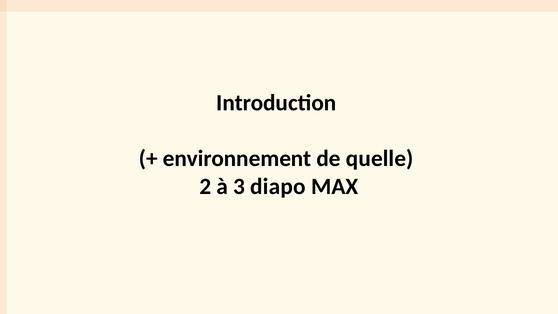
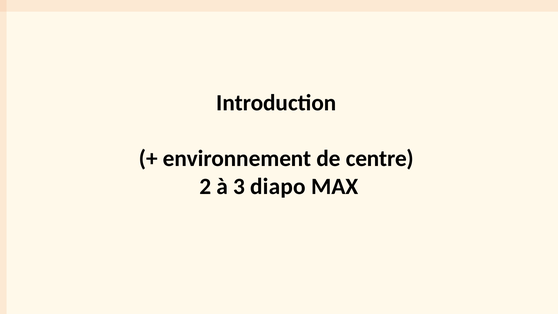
quelle: quelle -> centre
